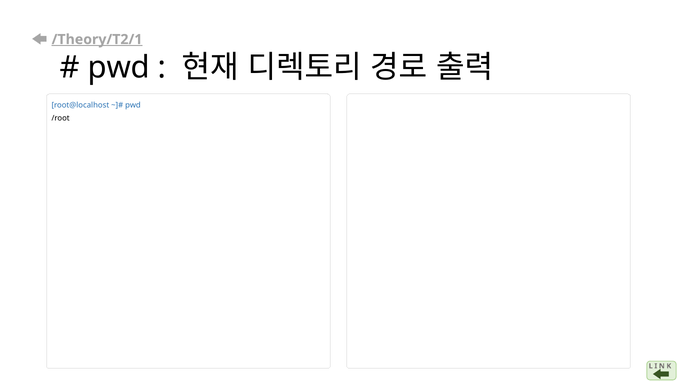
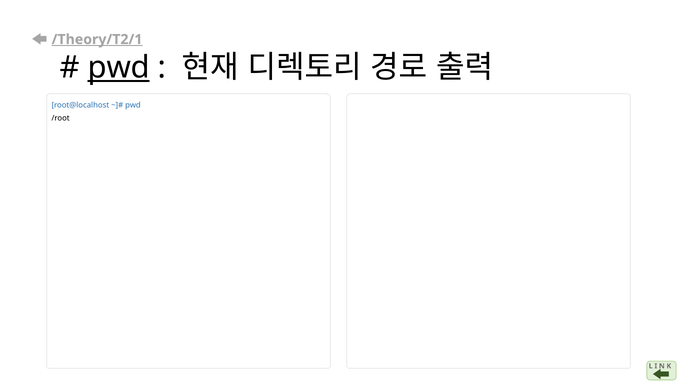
pwd at (119, 68) underline: none -> present
